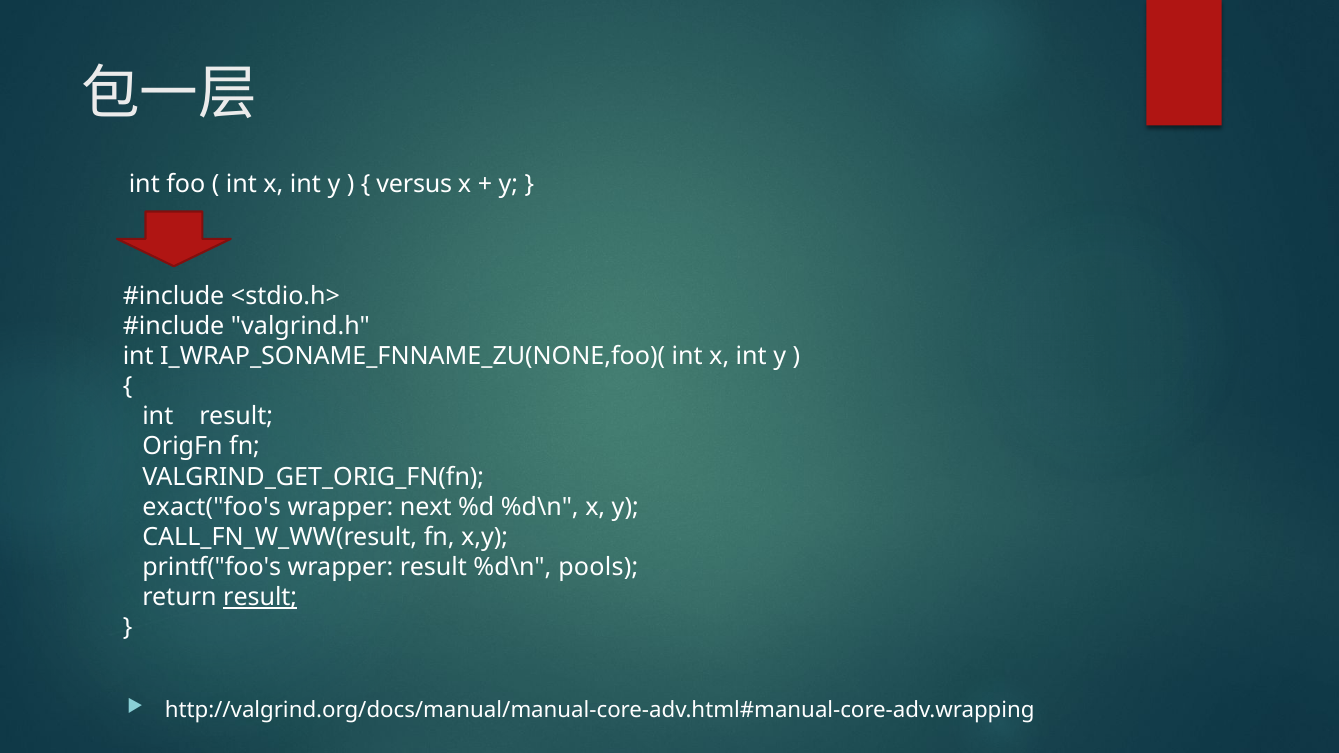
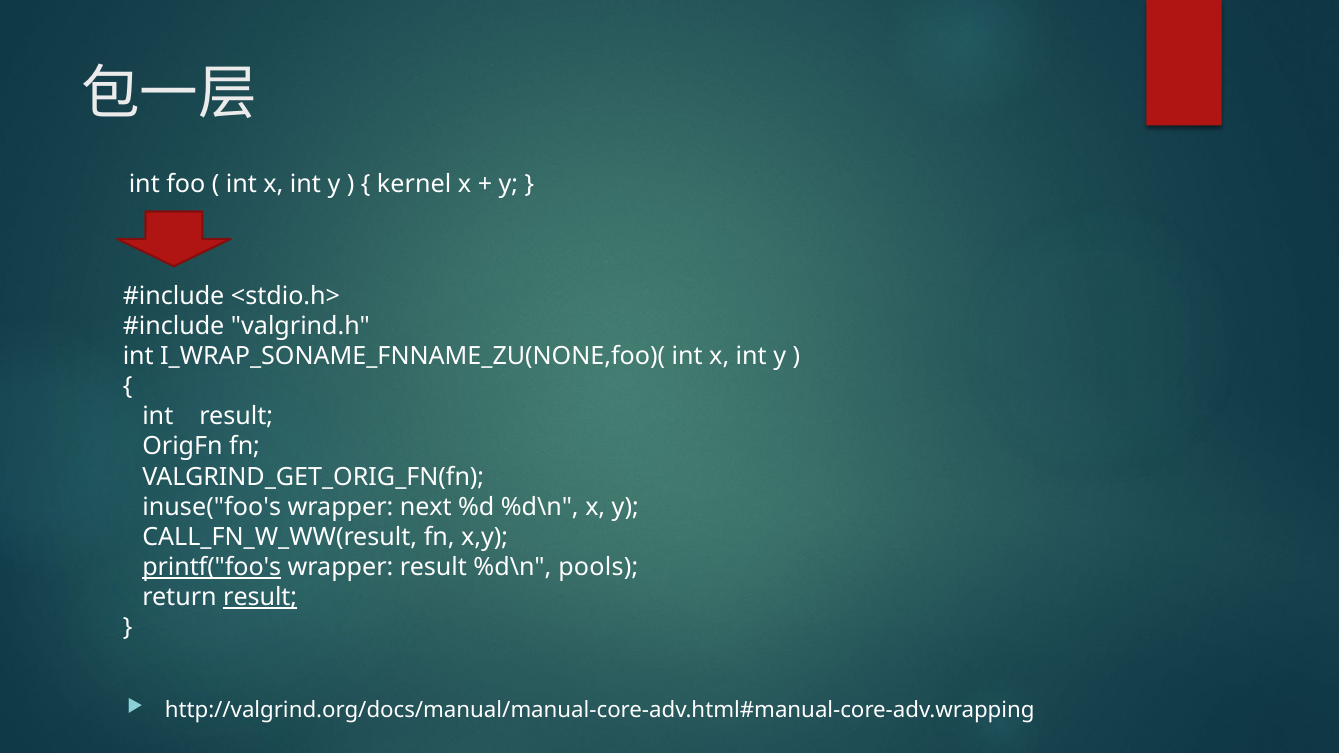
versus: versus -> kernel
exact("foo's: exact("foo's -> inuse("foo's
printf("foo's underline: none -> present
